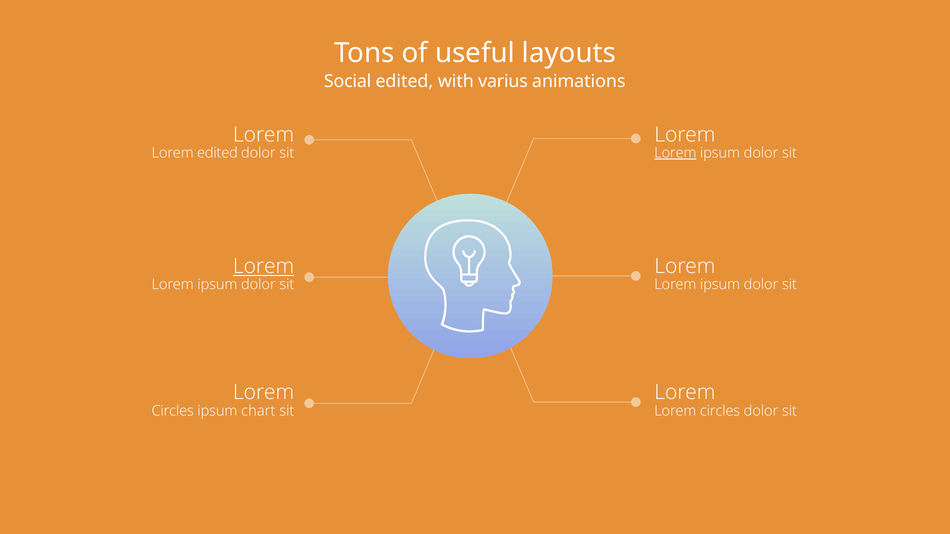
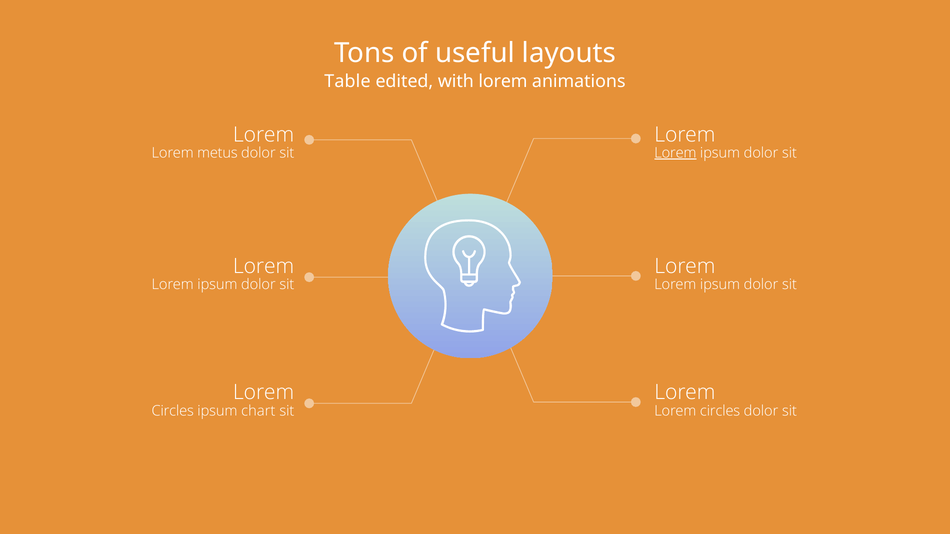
Social: Social -> Table
with varius: varius -> lorem
Lorem edited: edited -> metus
Lorem at (264, 267) underline: present -> none
